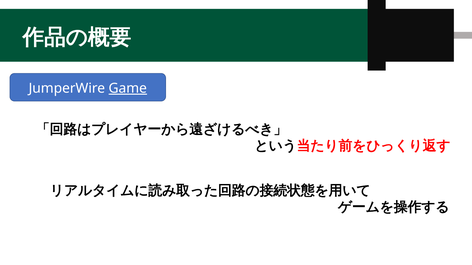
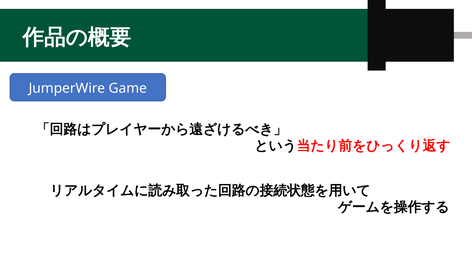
Game underline: present -> none
